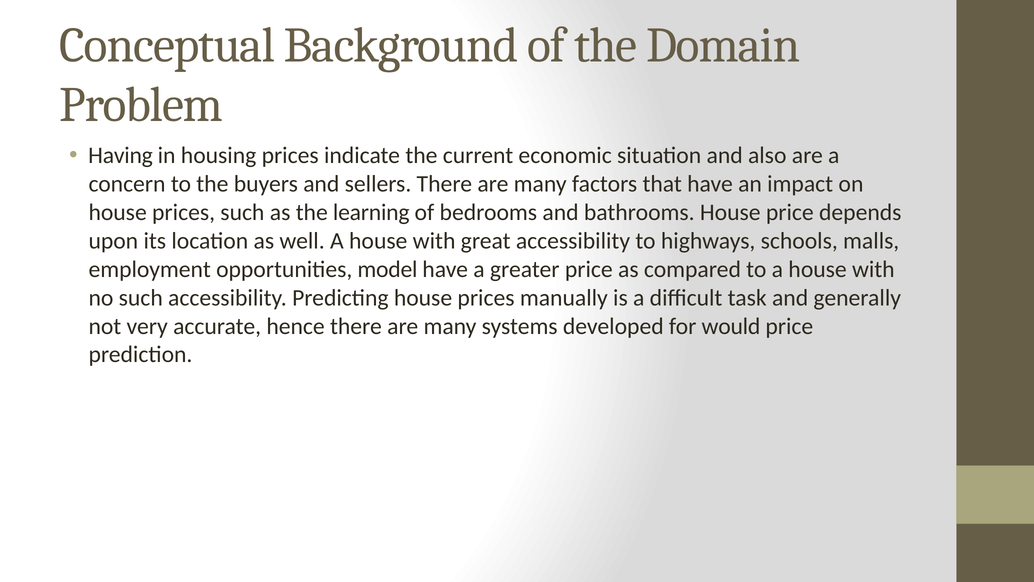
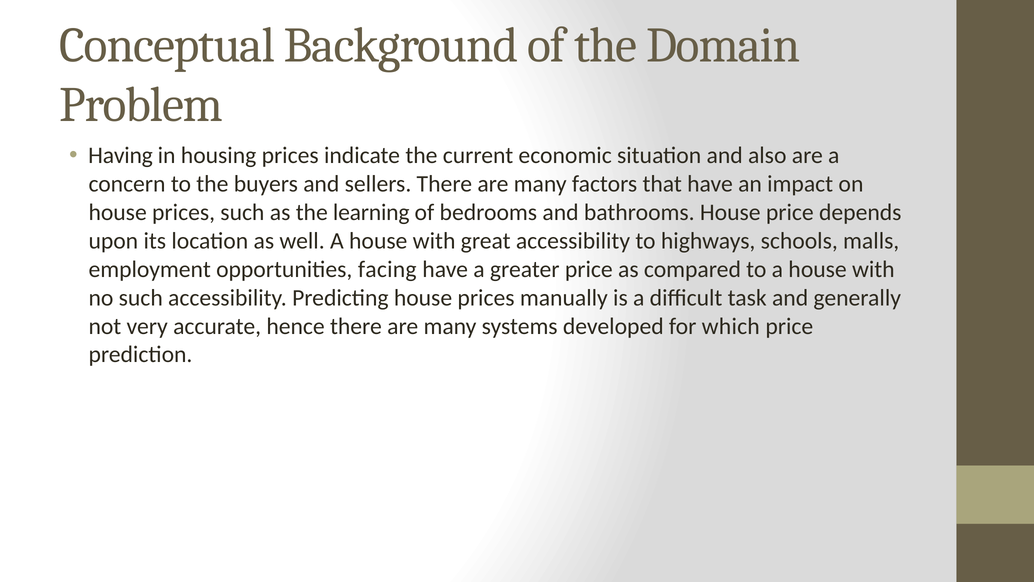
model: model -> facing
would: would -> which
